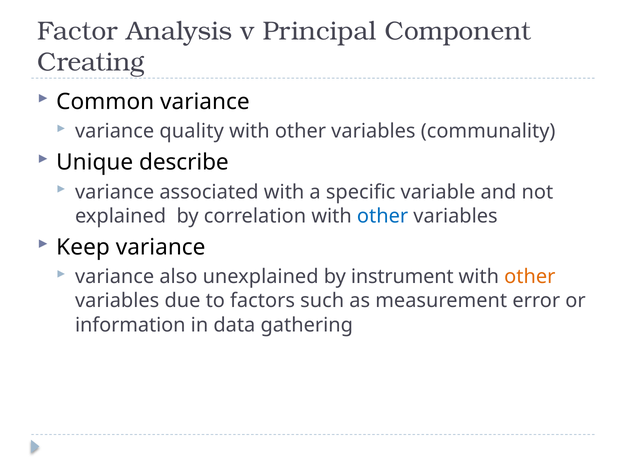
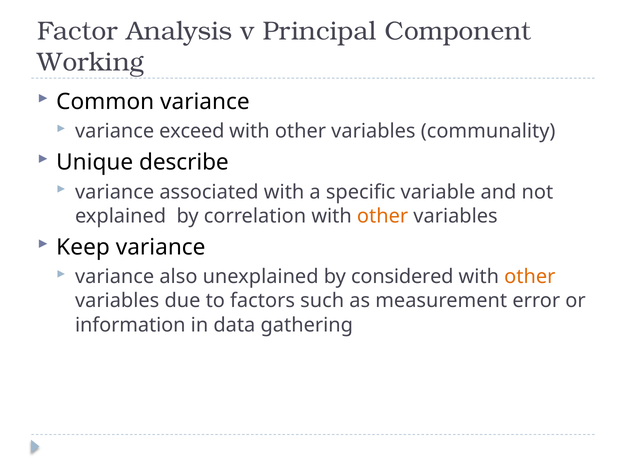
Creating: Creating -> Working
quality: quality -> exceed
other at (383, 216) colour: blue -> orange
instrument: instrument -> considered
